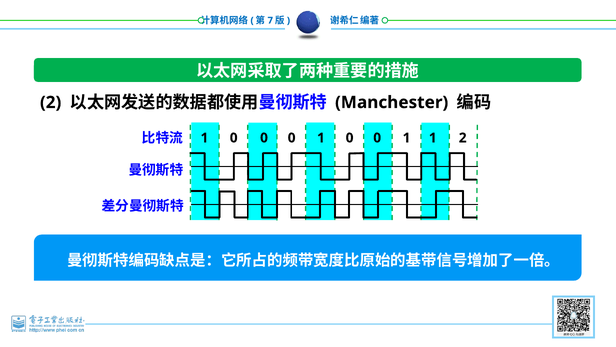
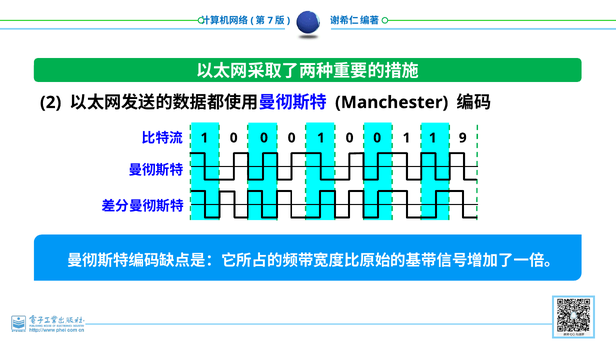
1 2: 2 -> 9
